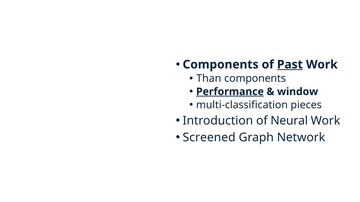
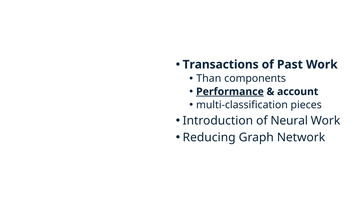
Components at (221, 65): Components -> Transactions
Past underline: present -> none
window: window -> account
Screened: Screened -> Reducing
